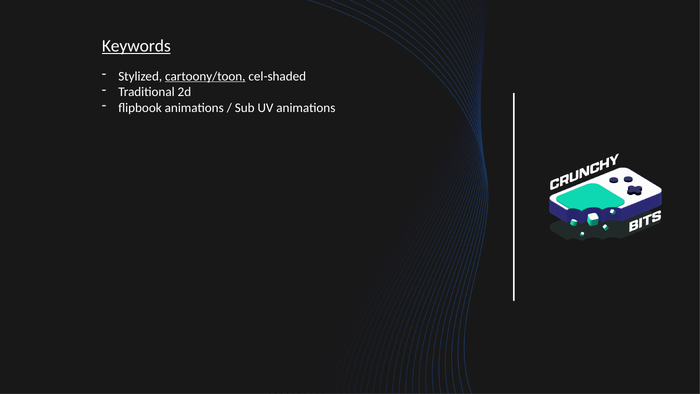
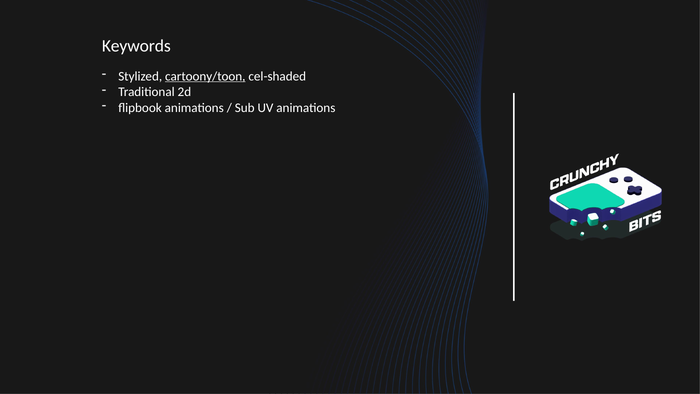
Keywords underline: present -> none
